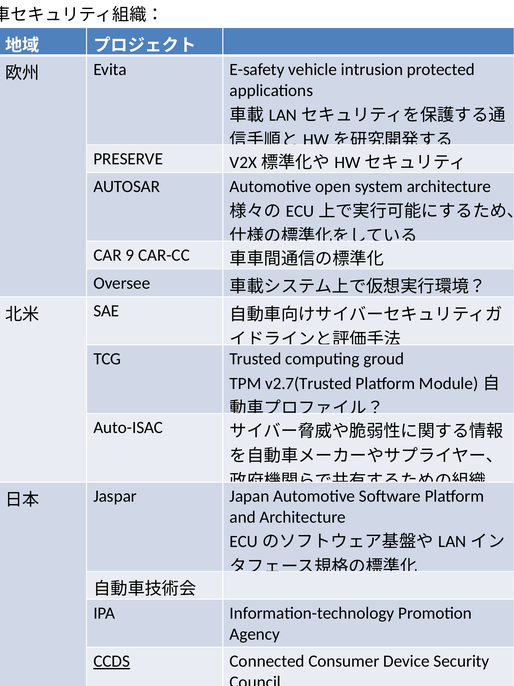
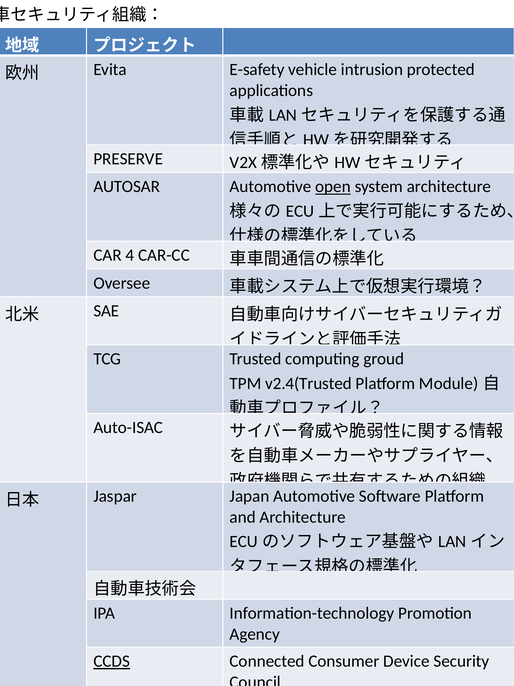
open underline: none -> present
9: 9 -> 4
v2.7(Trusted: v2.7(Trusted -> v2.4(Trusted
